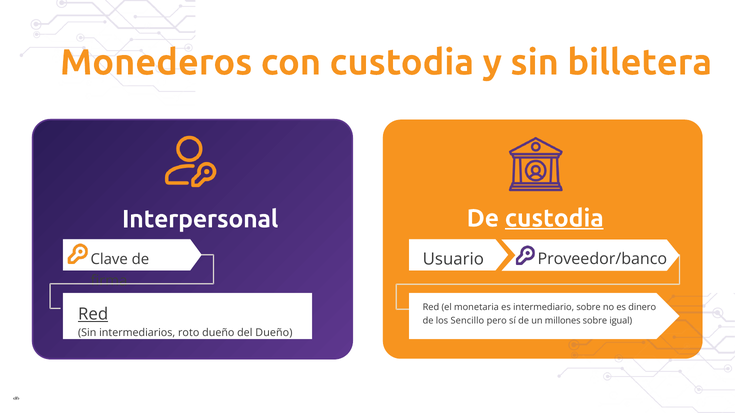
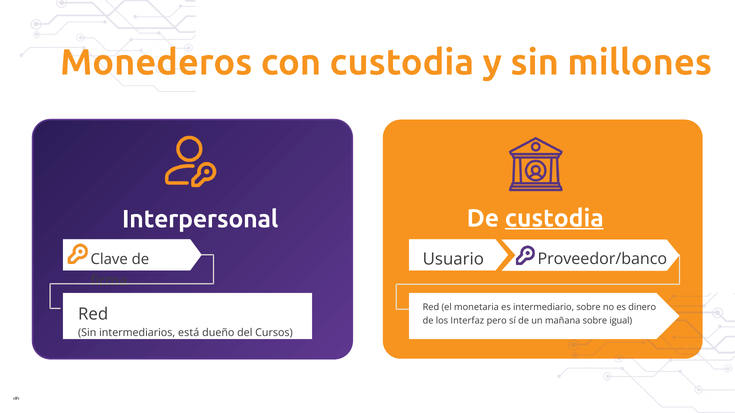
billetera: billetera -> millones
Red at (93, 314) underline: present -> none
Sencillo: Sencillo -> Interfaz
millones: millones -> mañana
roto: roto -> está
del Dueño: Dueño -> Cursos
